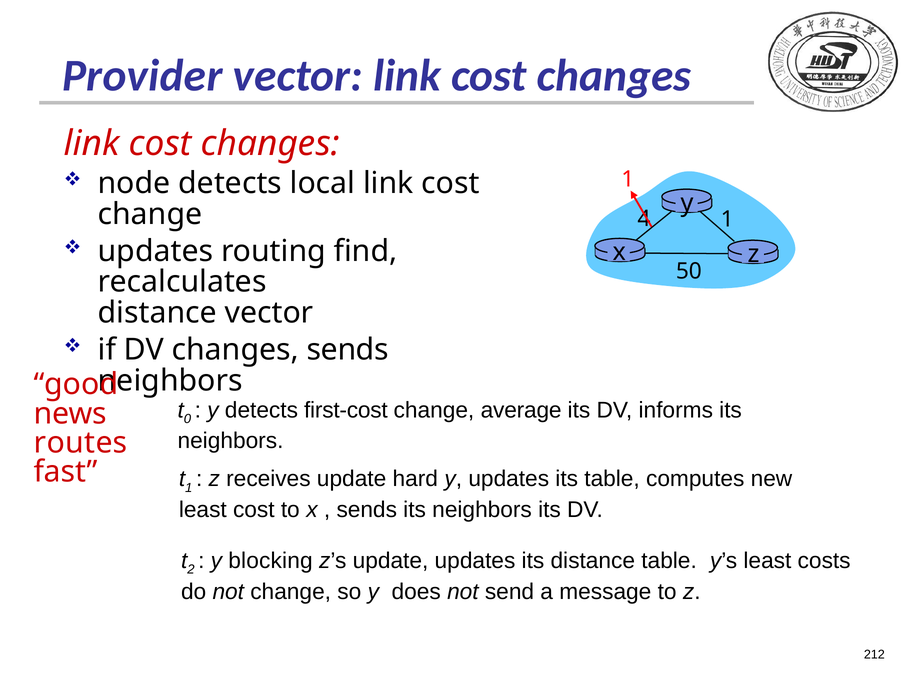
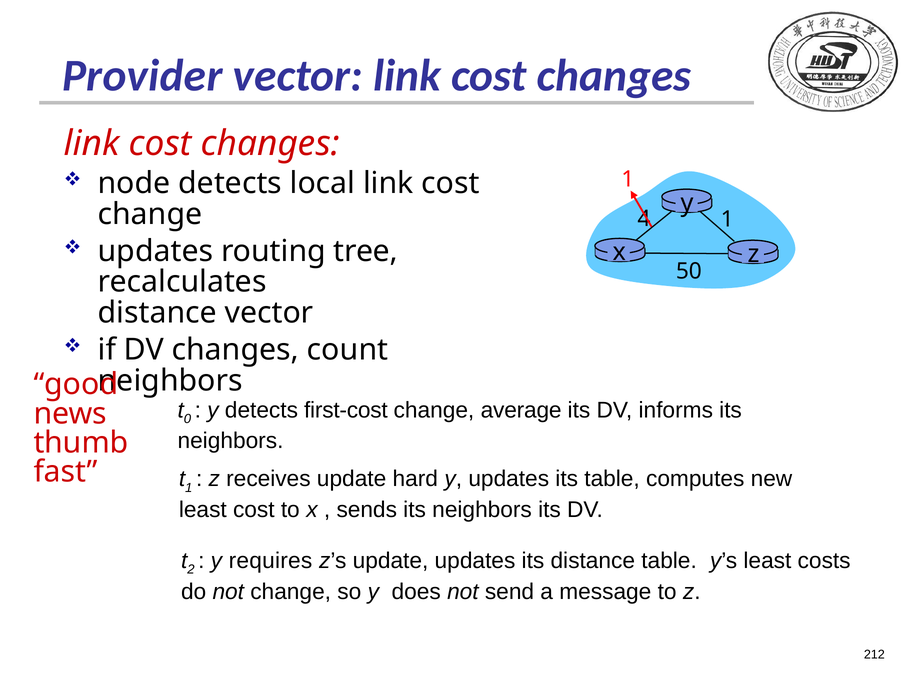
find: find -> tree
changes sends: sends -> count
routes: routes -> thumb
blocking: blocking -> requires
